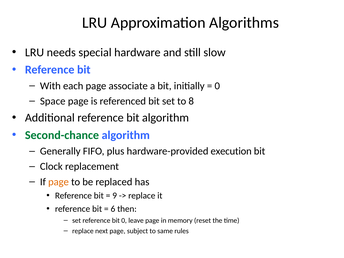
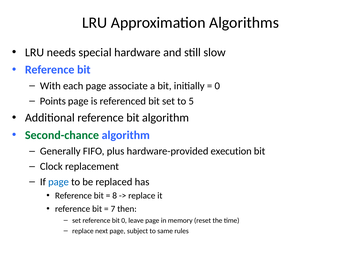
Space: Space -> Points
8: 8 -> 5
page at (58, 182) colour: orange -> blue
9: 9 -> 8
6: 6 -> 7
